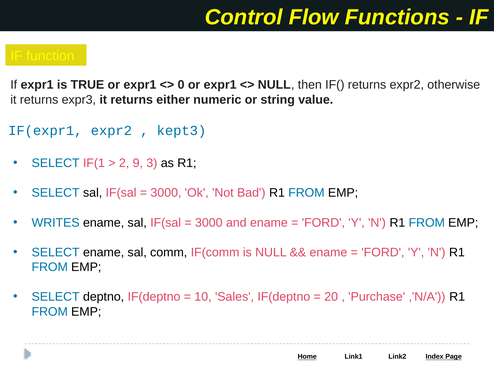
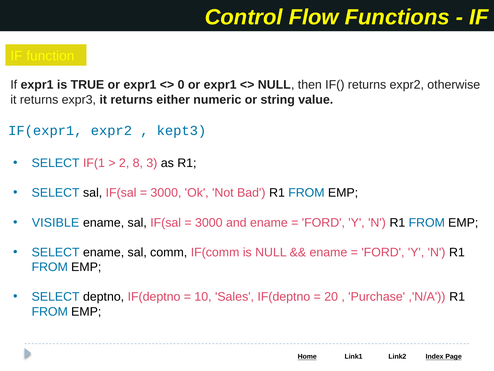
9: 9 -> 8
WRITES: WRITES -> VISIBLE
